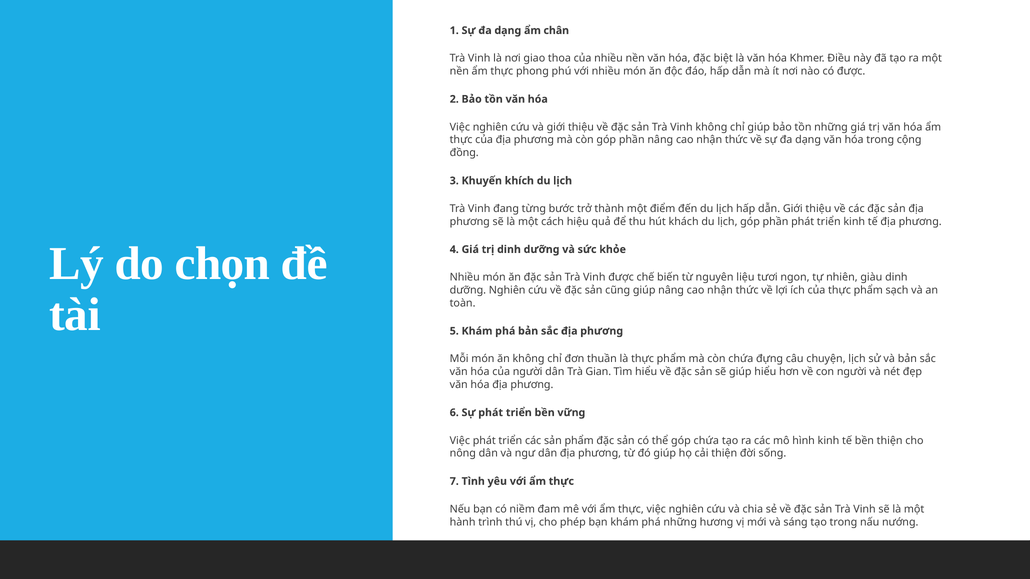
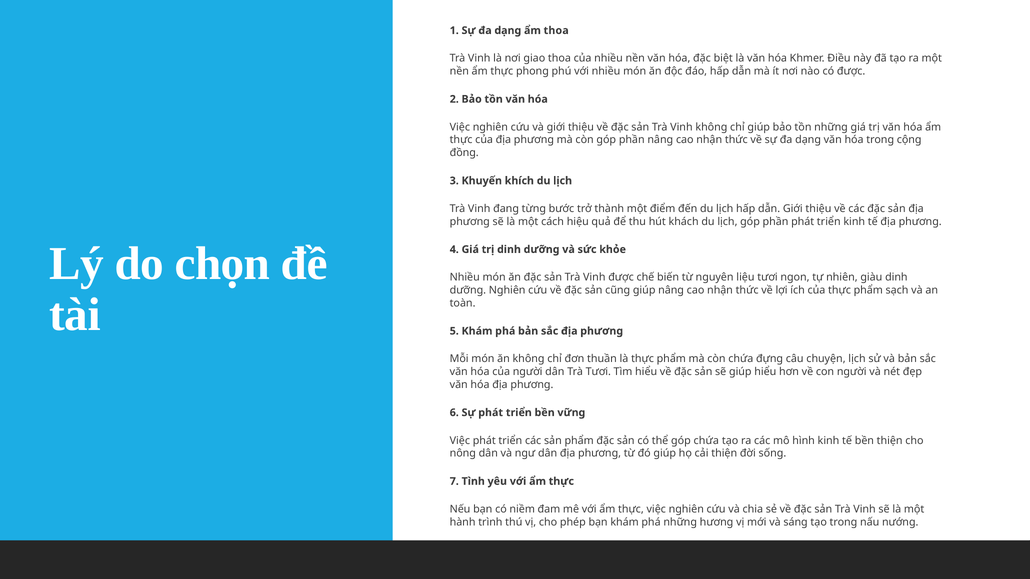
ẩm chân: chân -> thoa
Trà Gian: Gian -> Tươi
